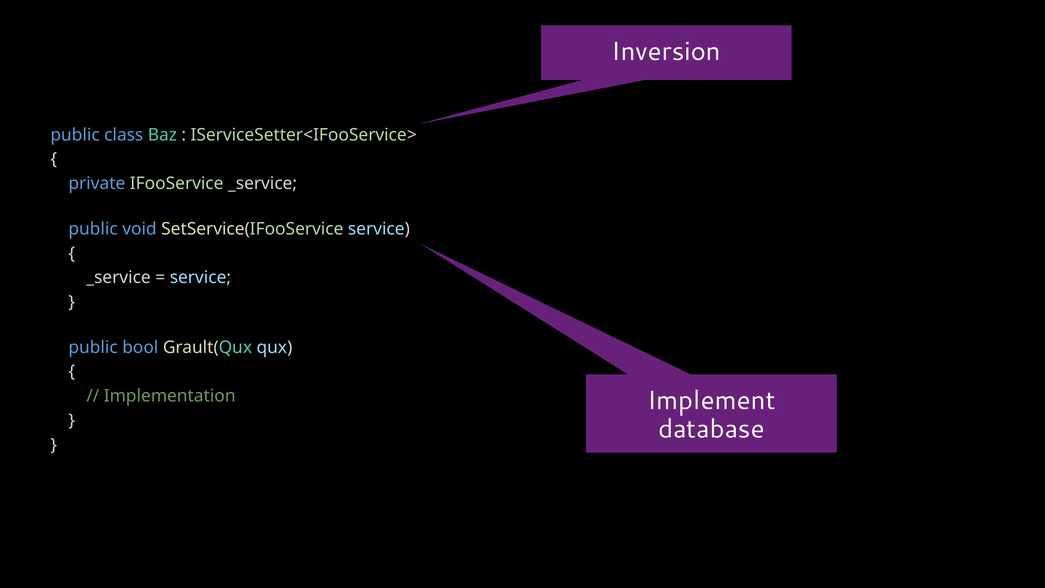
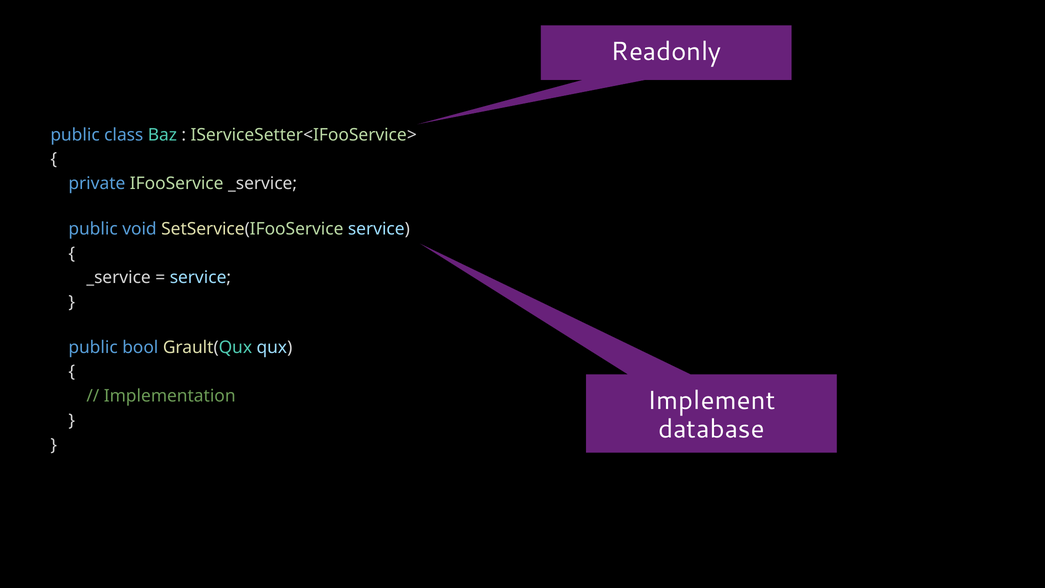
Inversion: Inversion -> Readonly
